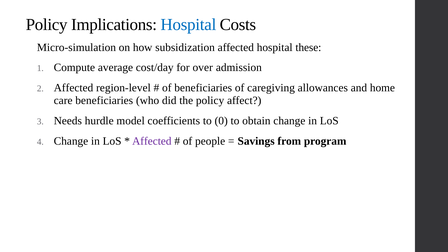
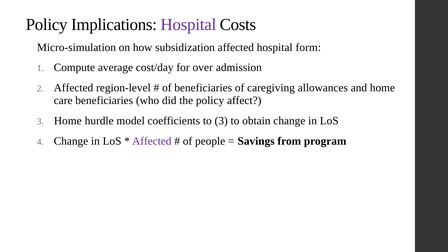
Hospital at (188, 24) colour: blue -> purple
these: these -> form
Needs at (68, 121): Needs -> Home
to 0: 0 -> 3
